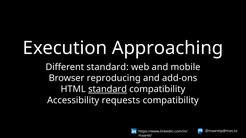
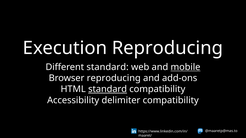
Execution Approaching: Approaching -> Reproducing
mobile underline: none -> present
requests: requests -> delimiter
